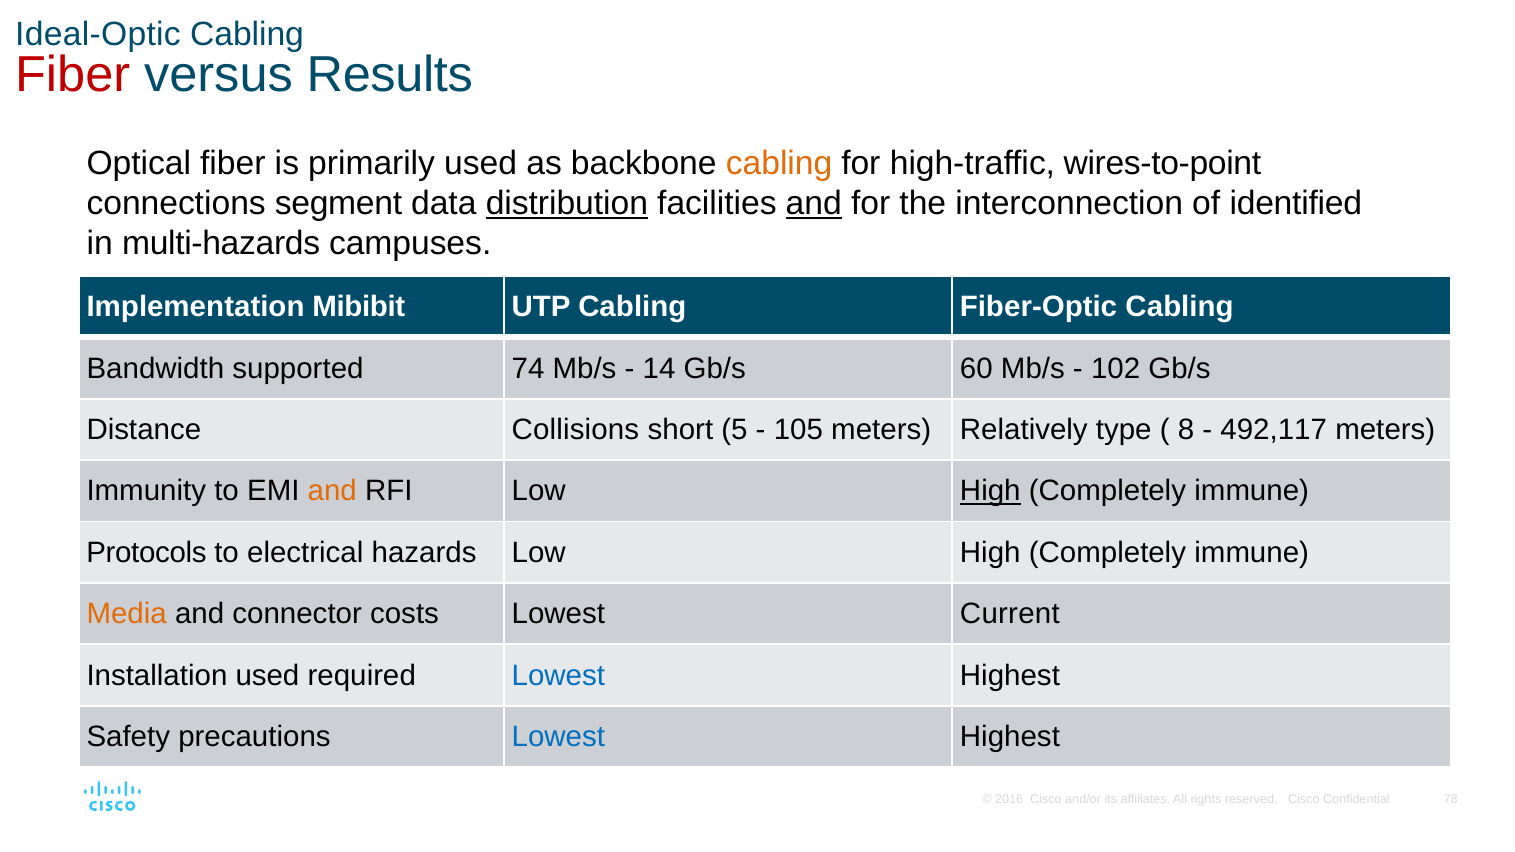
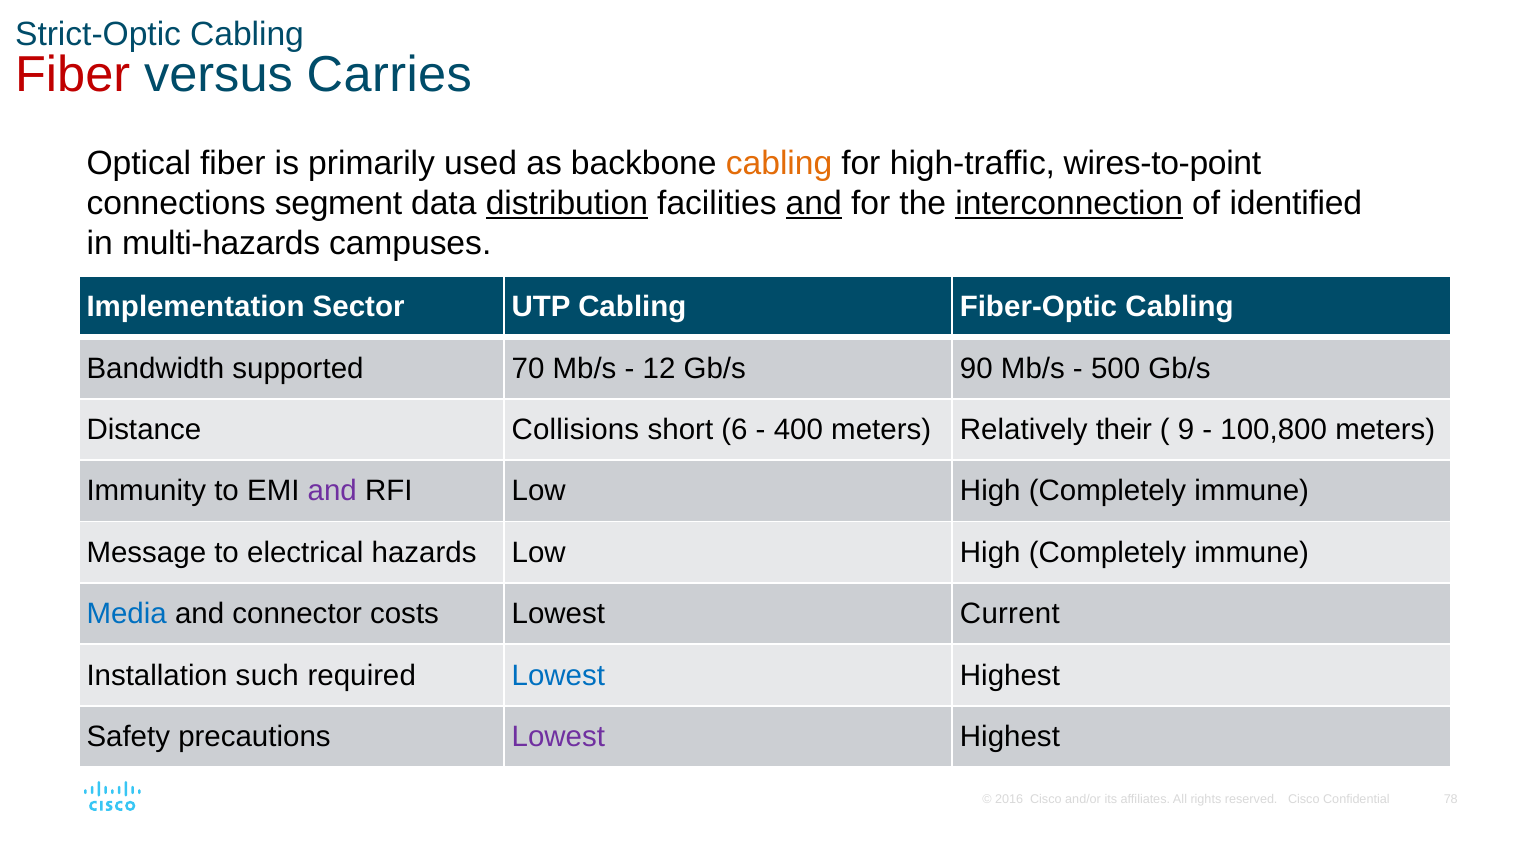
Ideal-Optic: Ideal-Optic -> Strict-Optic
Results: Results -> Carries
interconnection underline: none -> present
Mibibit: Mibibit -> Sector
74: 74 -> 70
14: 14 -> 12
60: 60 -> 90
102: 102 -> 500
5: 5 -> 6
105: 105 -> 400
type: type -> their
8: 8 -> 9
492,117: 492,117 -> 100,800
and at (332, 491) colour: orange -> purple
High at (990, 491) underline: present -> none
Protocols: Protocols -> Message
Media colour: orange -> blue
Installation used: used -> such
Lowest at (558, 737) colour: blue -> purple
